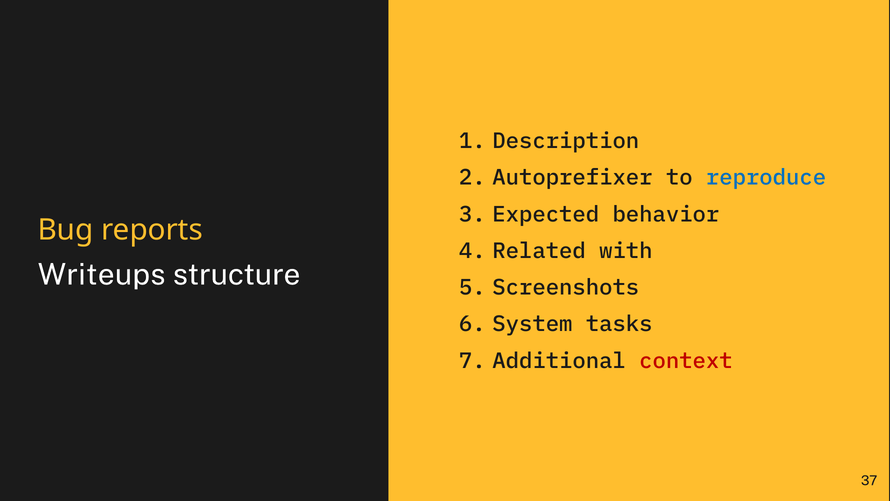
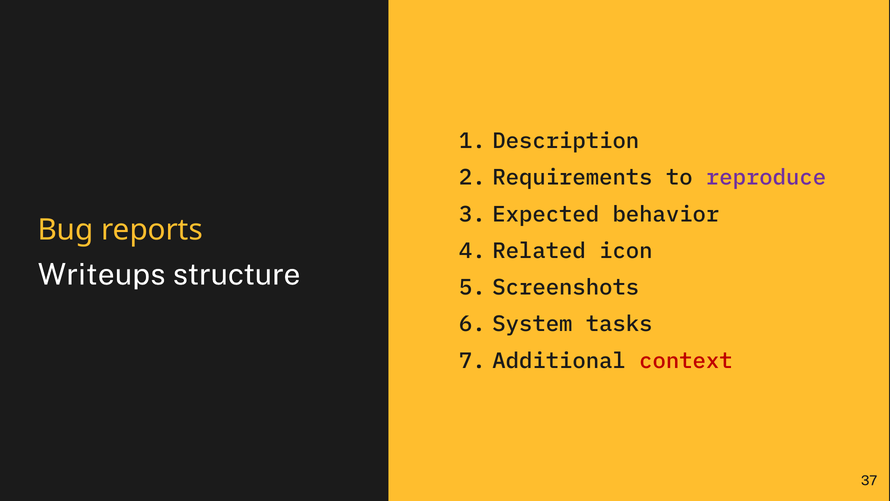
Autoprefixer: Autoprefixer -> Requirements
reproduce colour: blue -> purple
with: with -> icon
